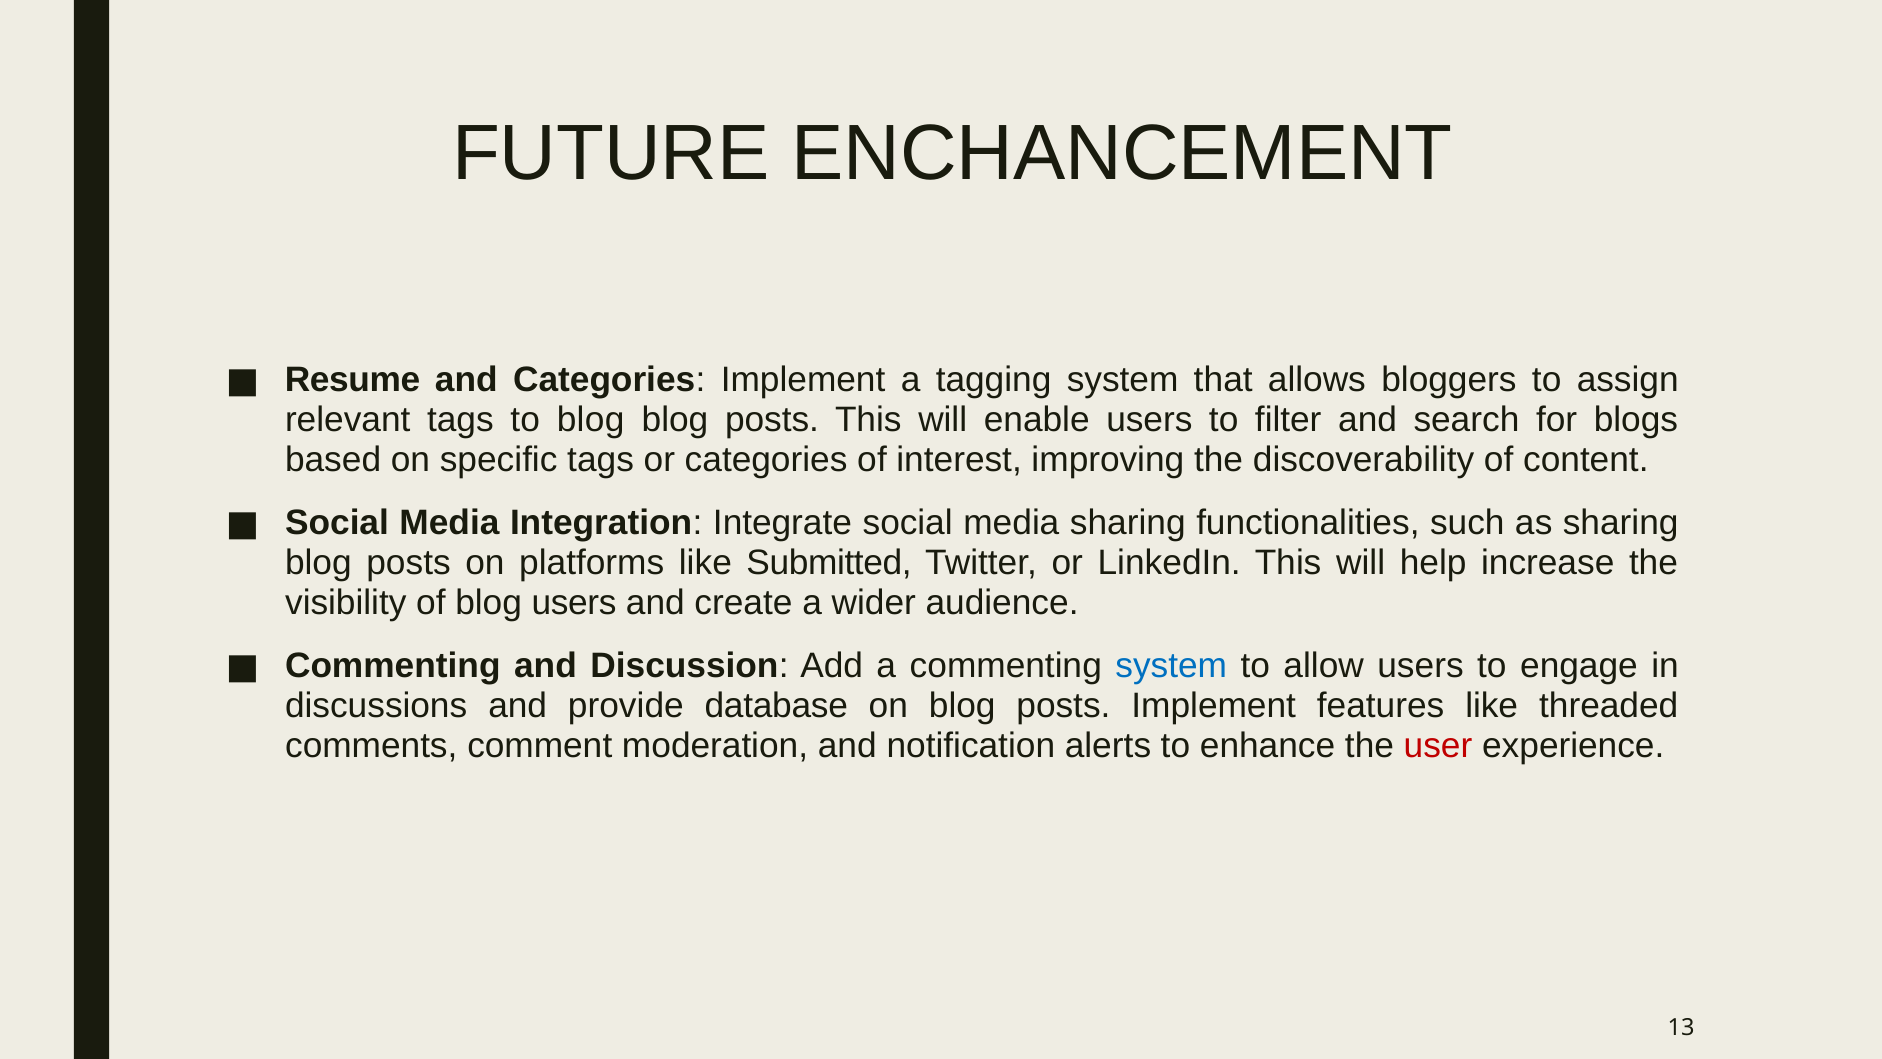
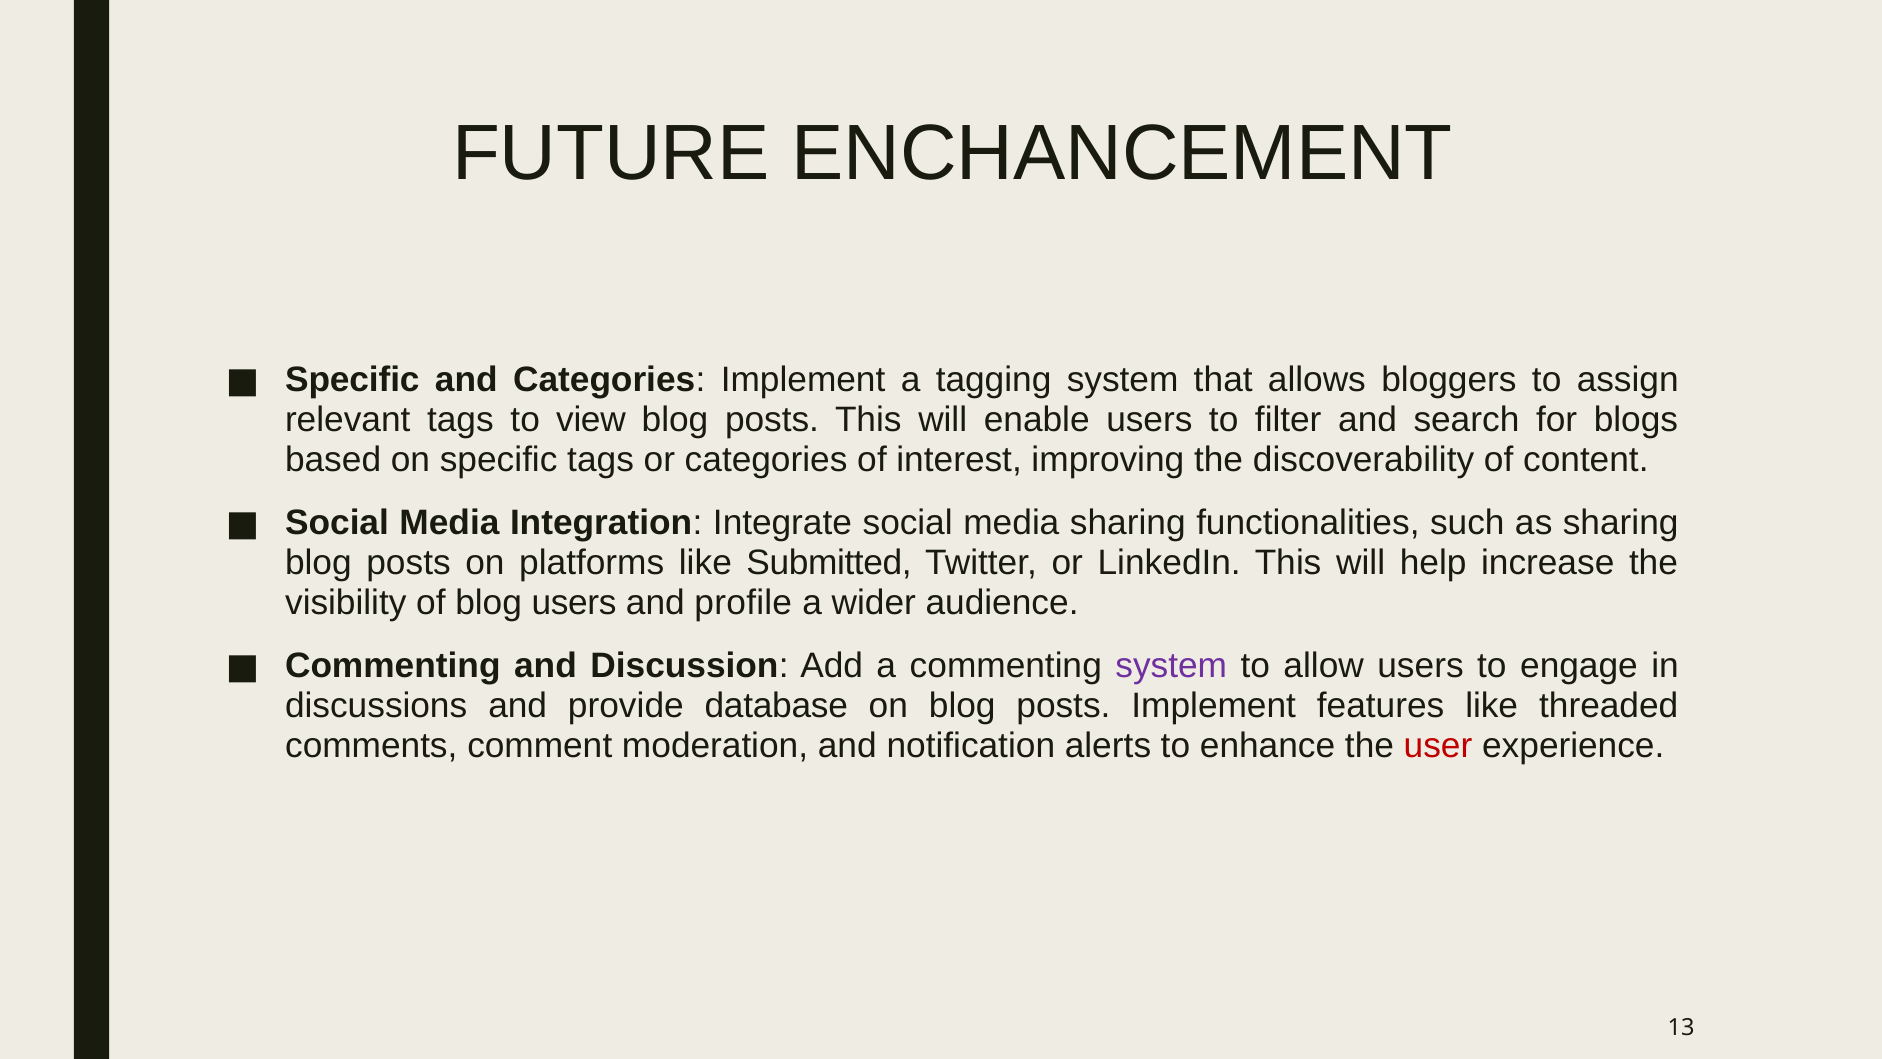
Resume at (352, 380): Resume -> Specific
to blog: blog -> view
create: create -> profile
system at (1171, 666) colour: blue -> purple
